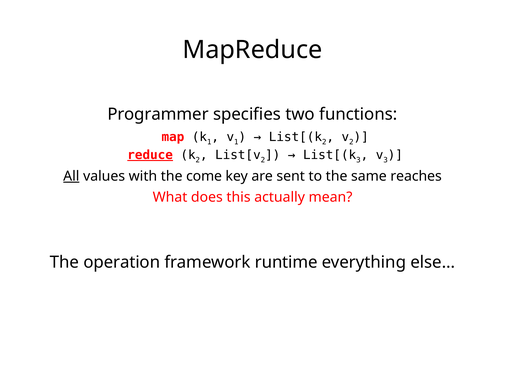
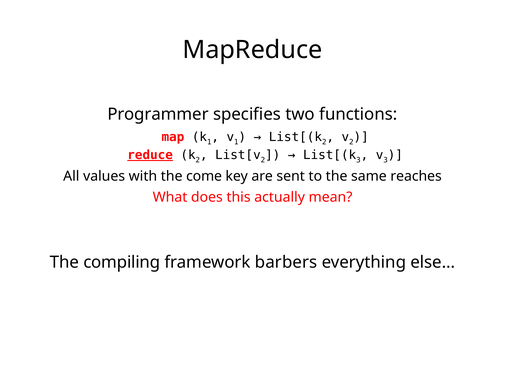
All underline: present -> none
operation: operation -> compiling
runtime: runtime -> barbers
